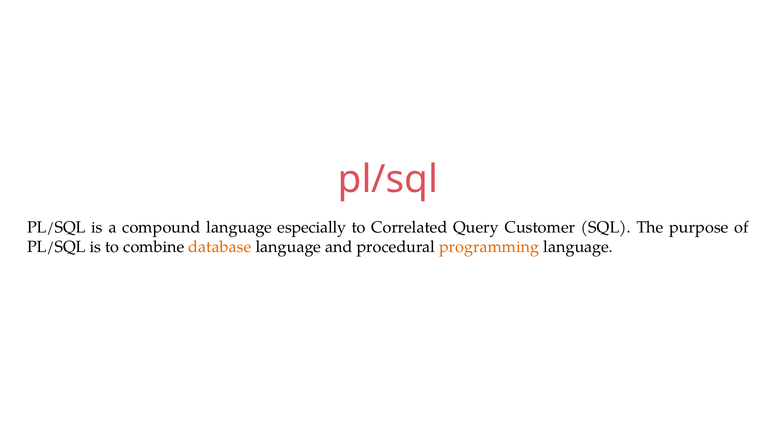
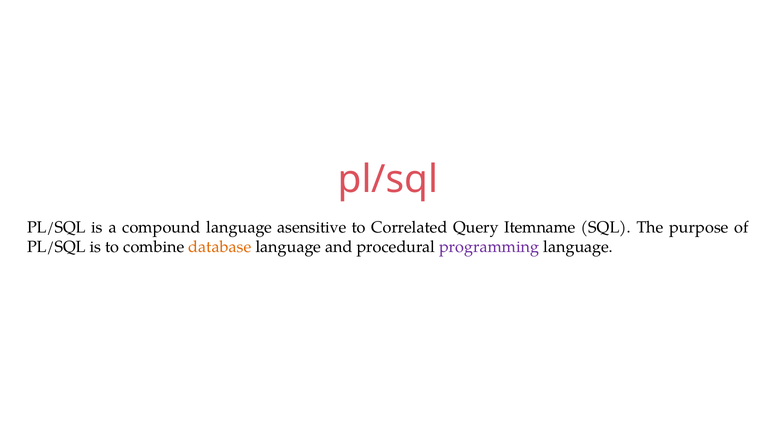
especially: especially -> asensitive
Customer: Customer -> Itemname
programming colour: orange -> purple
